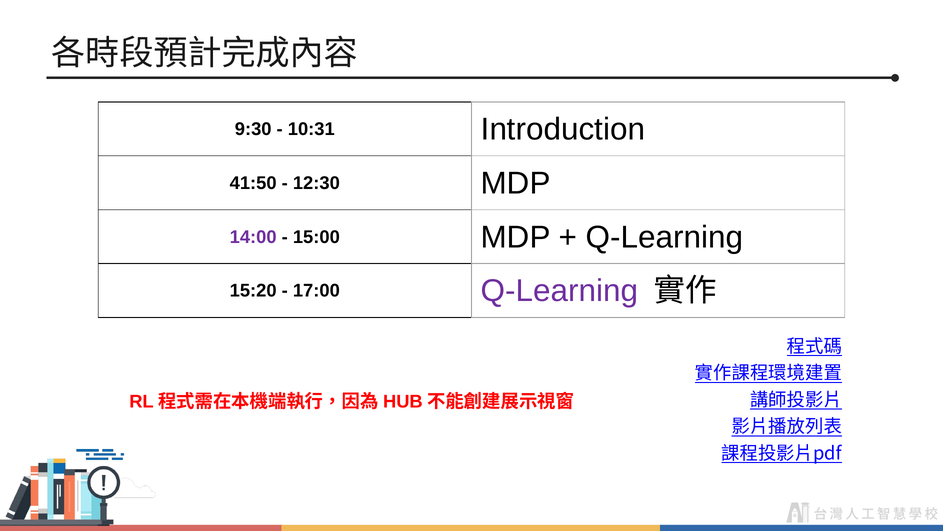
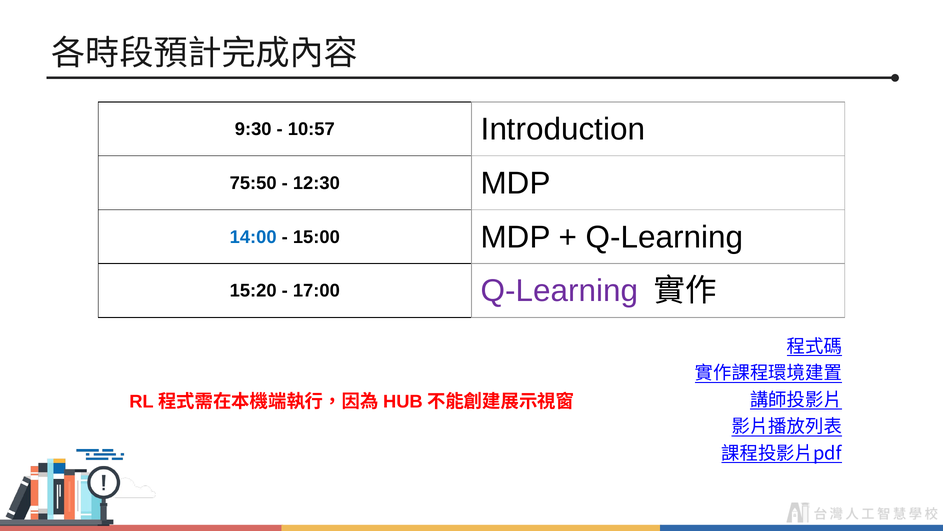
10:31: 10:31 -> 10:57
41:50: 41:50 -> 75:50
14:00 colour: purple -> blue
